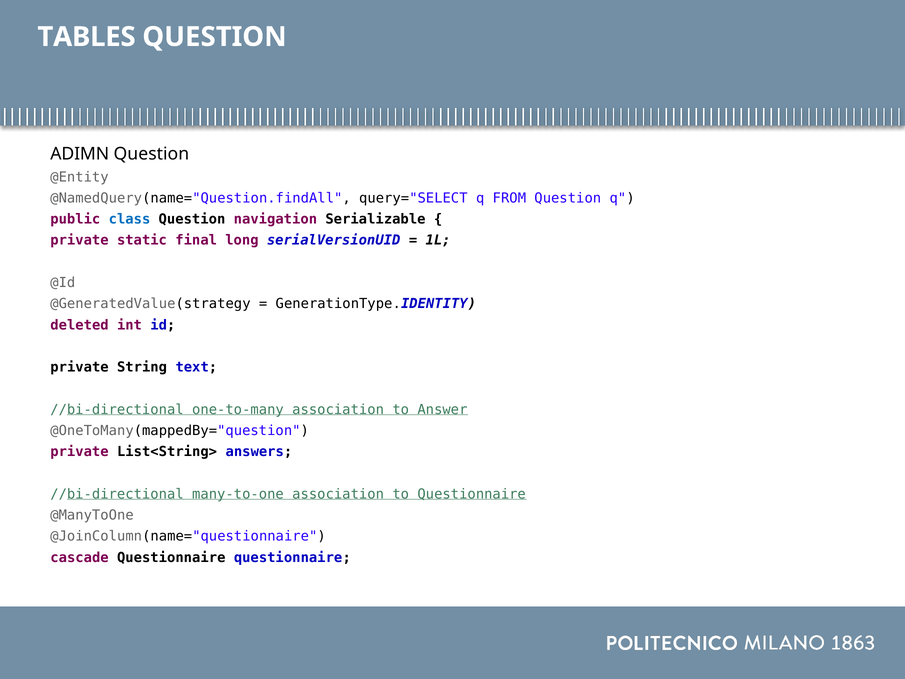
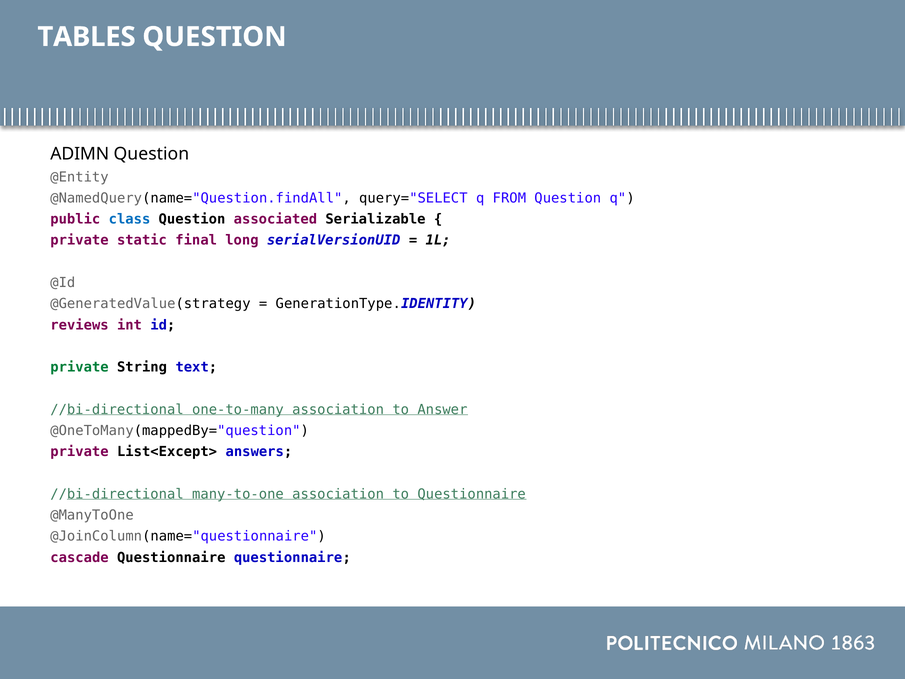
navigation: navigation -> associated
deleted: deleted -> reviews
private at (80, 367) colour: black -> green
List<String>: List<String> -> List<Except>
